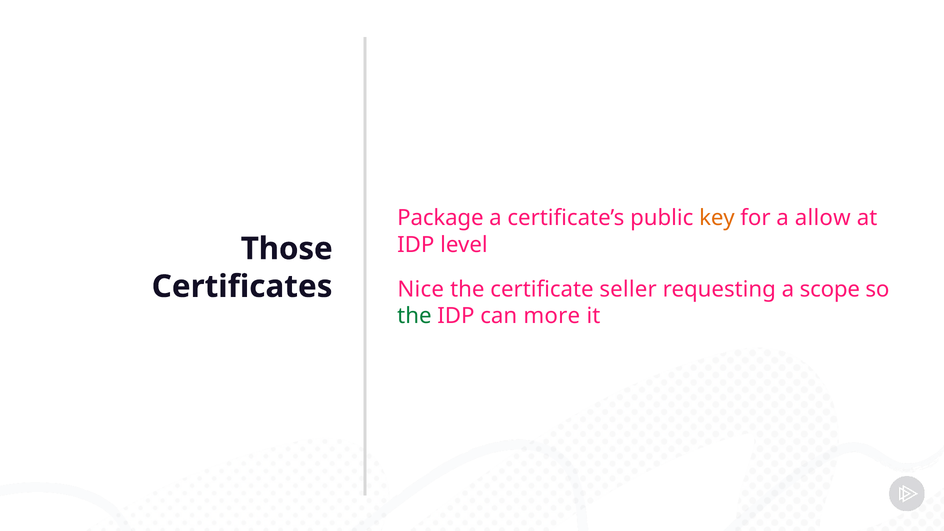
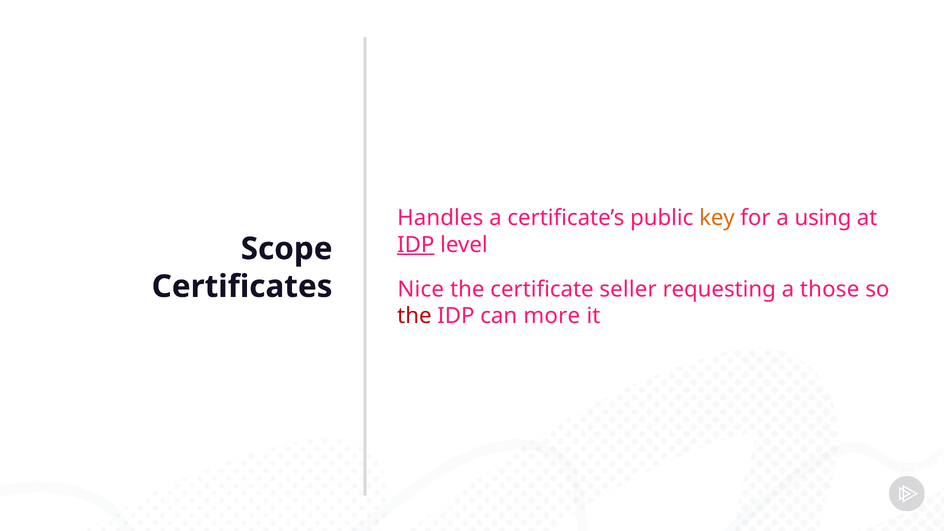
Package: Package -> Handles
allow: allow -> using
IDP at (416, 245) underline: none -> present
Those: Those -> Scope
scope: scope -> those
the at (414, 316) colour: green -> red
